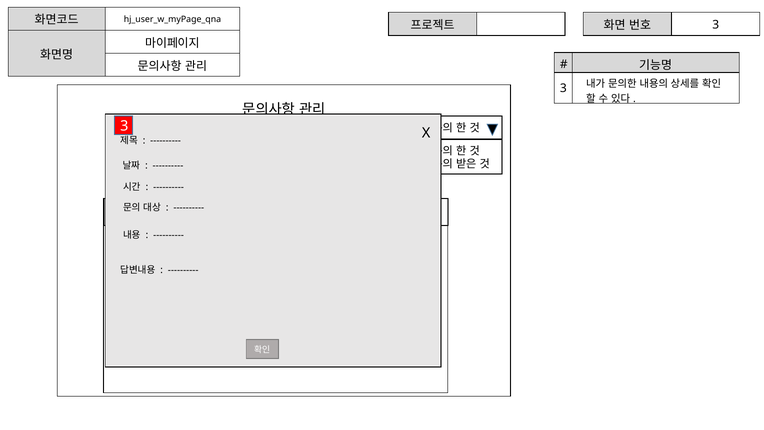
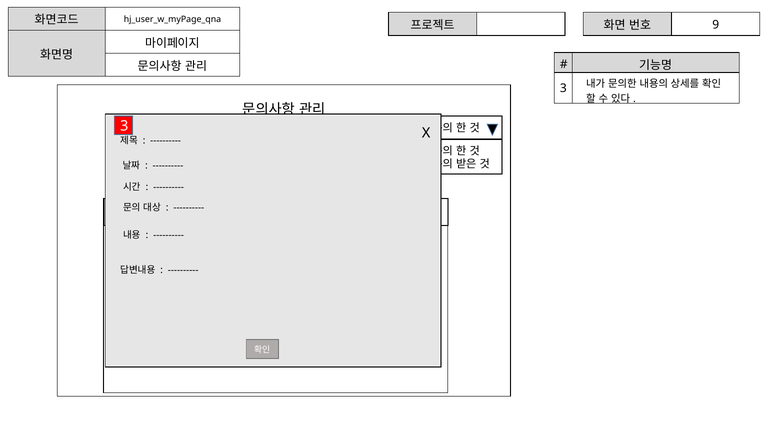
3 at (716, 25): 3 -> 9
